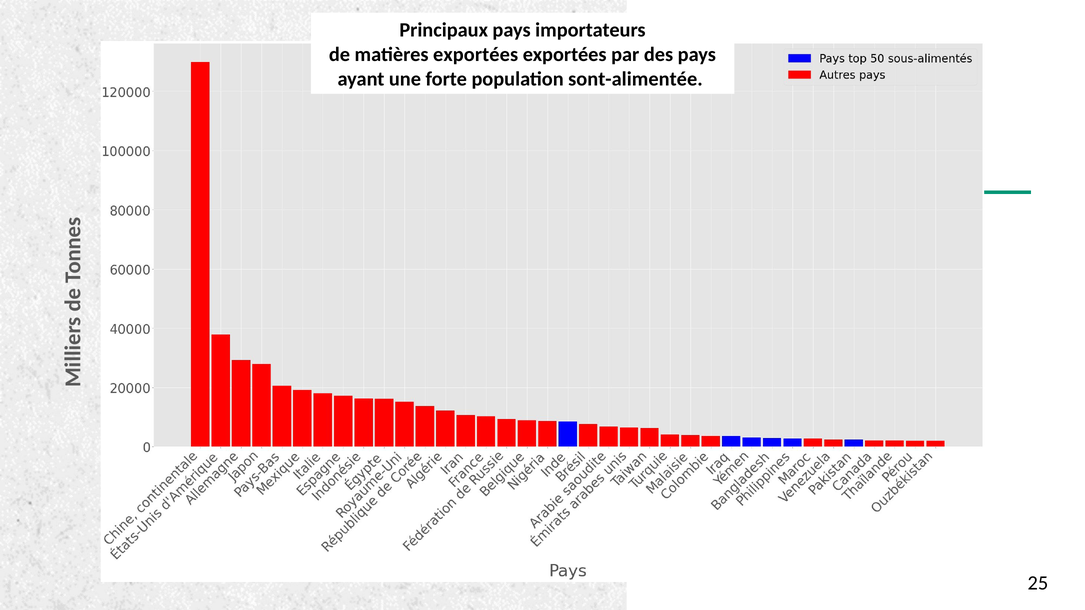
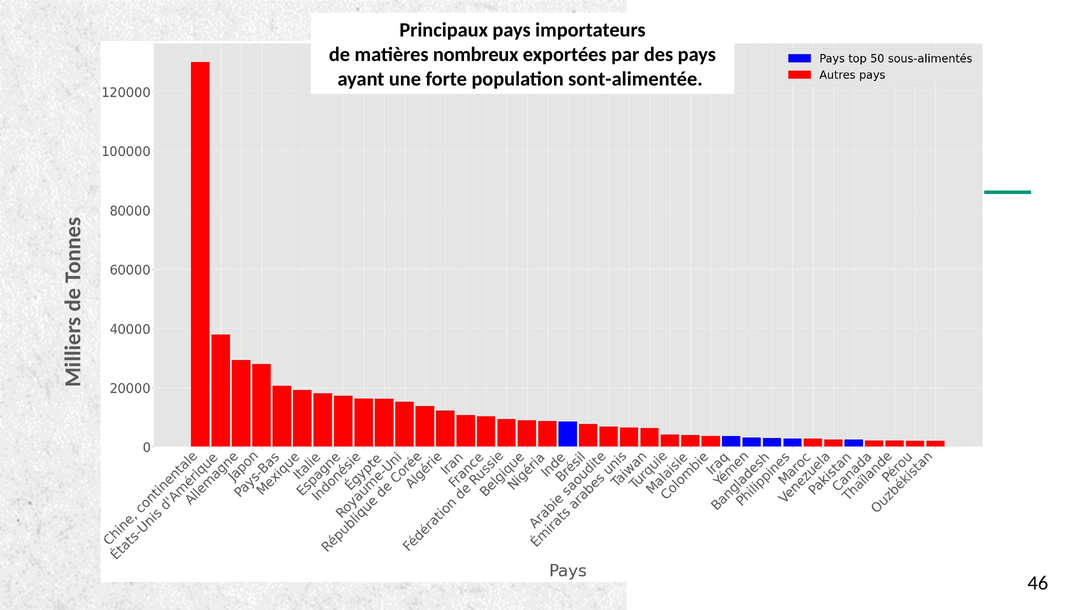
matières exportées: exportées -> nombreux
25: 25 -> 46
